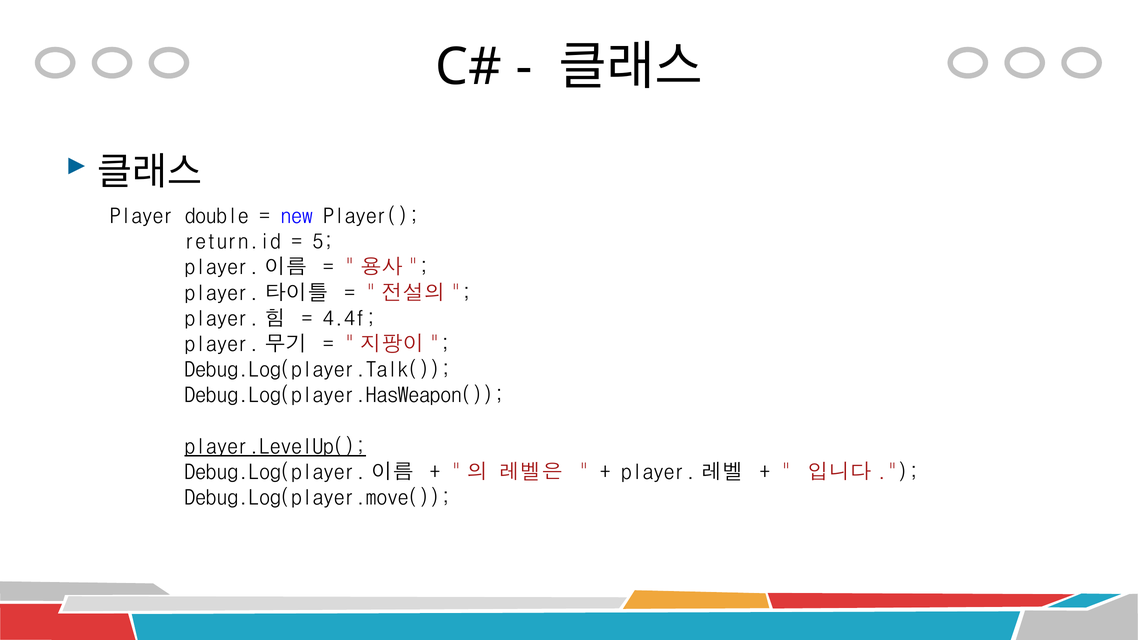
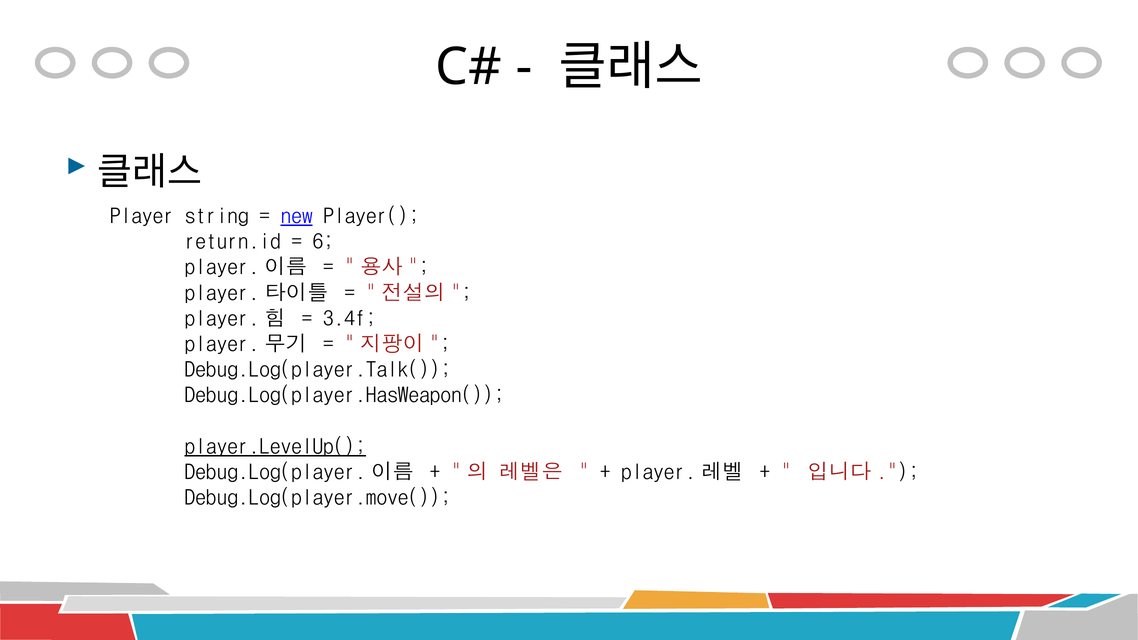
double: double -> string
new underline: none -> present
5: 5 -> 6
4.4f: 4.4f -> 3.4f
